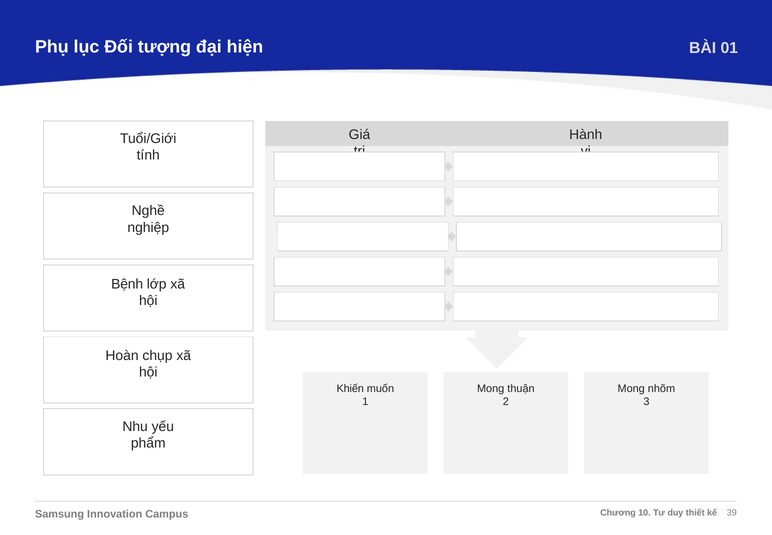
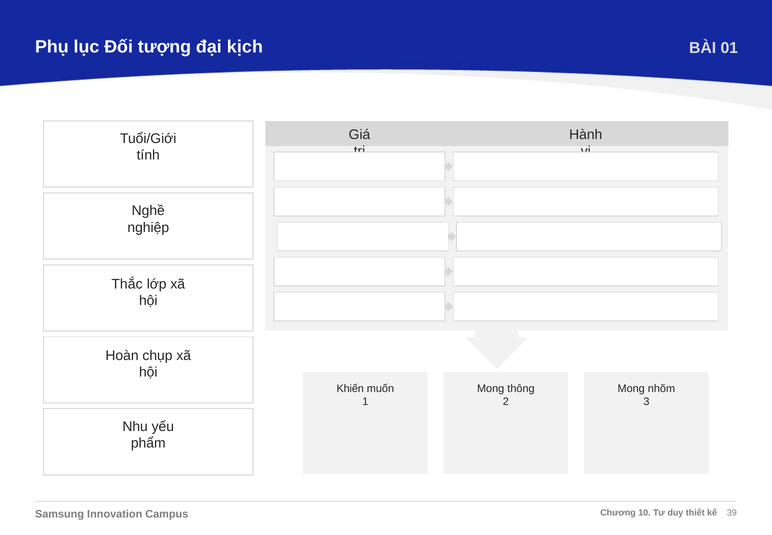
hiện: hiện -> kịch
Bệnh: Bệnh -> Thắc
thuận: thuận -> thông
